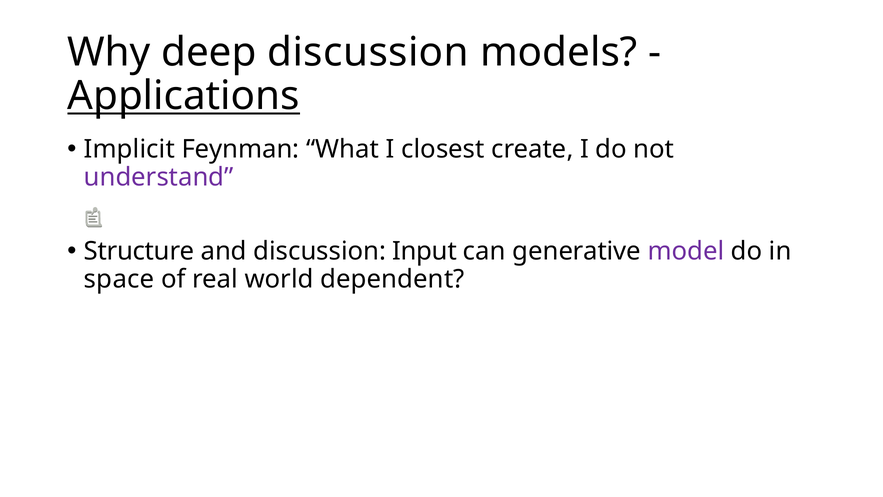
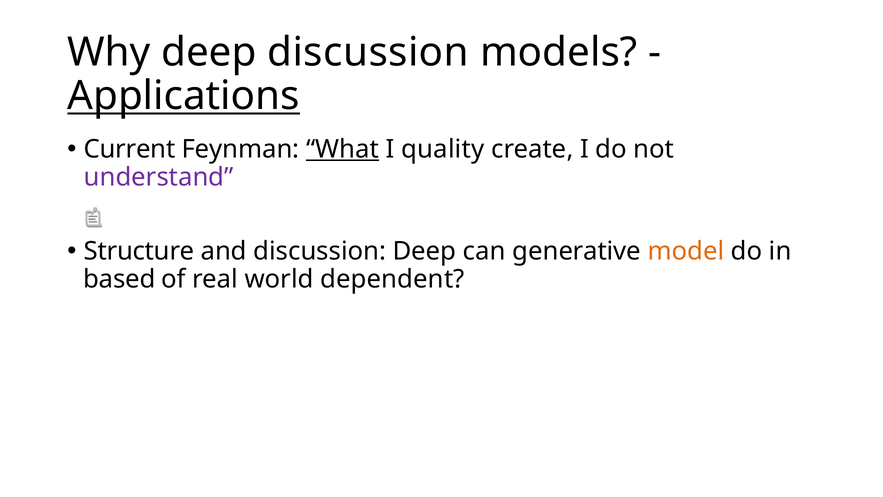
Implicit: Implicit -> Current
What underline: none -> present
closest: closest -> quality
discussion Input: Input -> Deep
model colour: purple -> orange
space: space -> based
